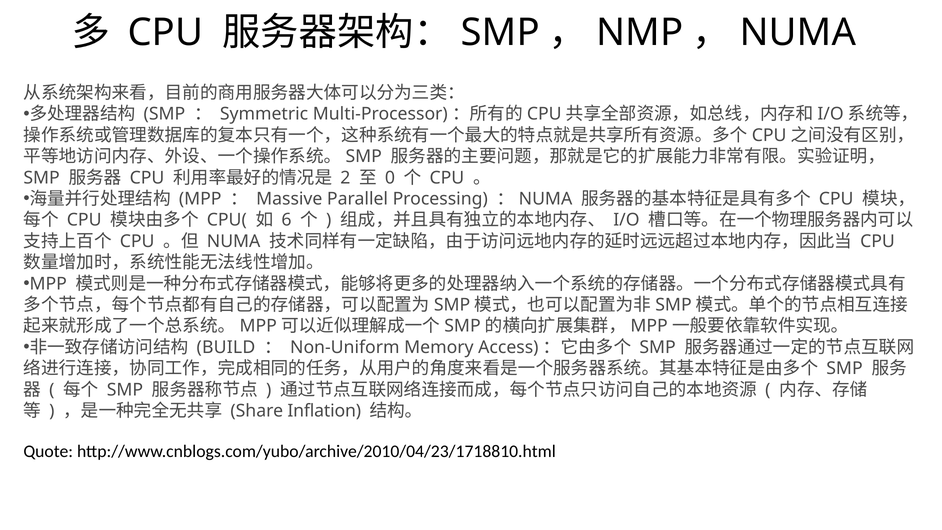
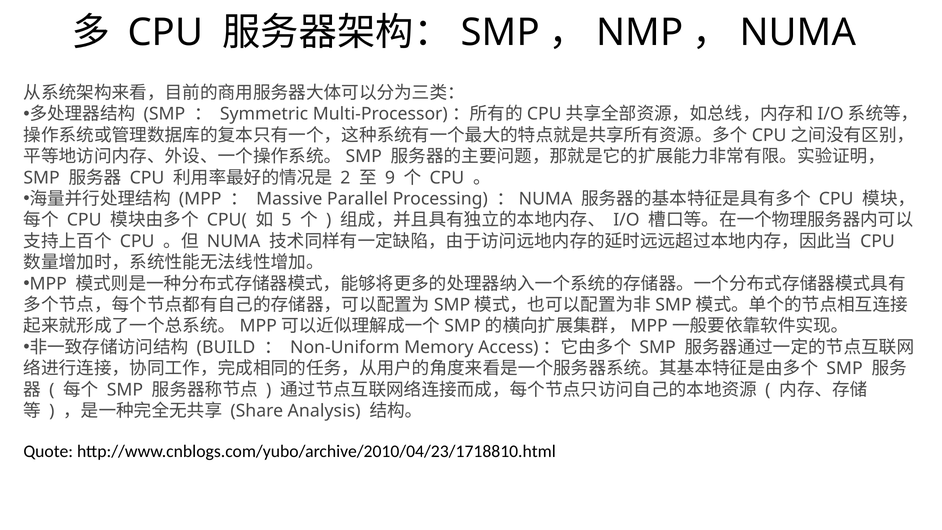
0: 0 -> 9
6: 6 -> 5
Inflation: Inflation -> Analysis
